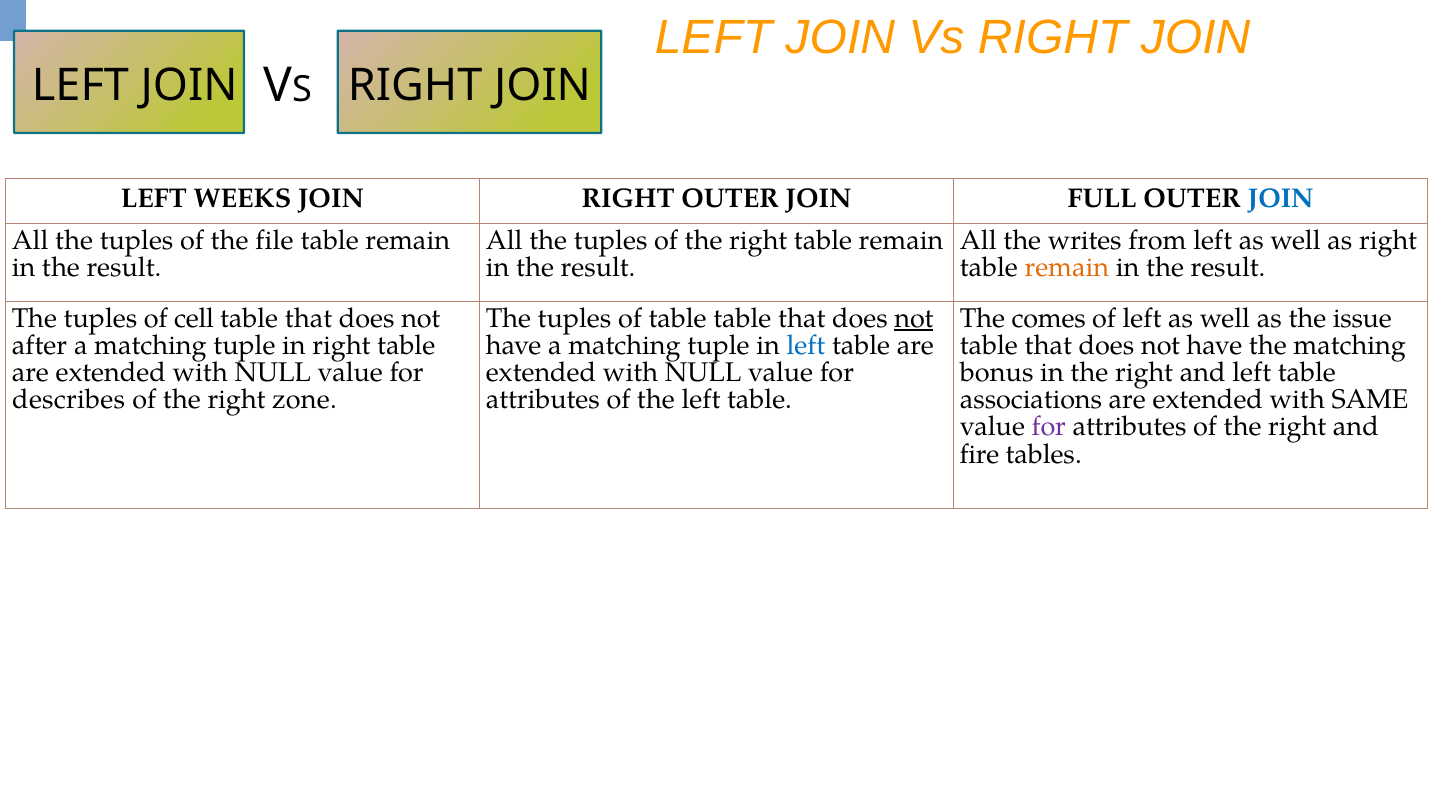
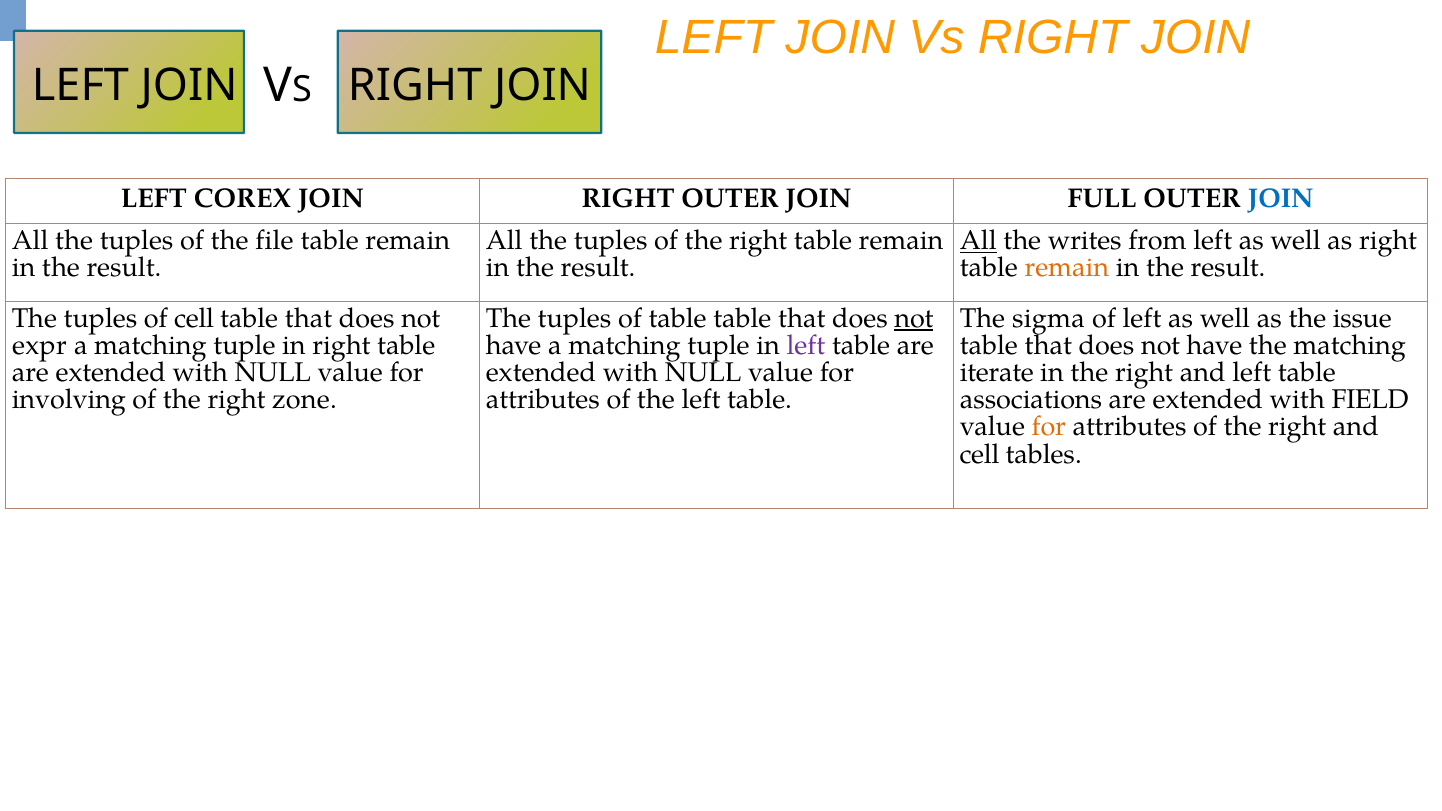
WEEKS: WEEKS -> COREX
All at (978, 241) underline: none -> present
comes: comes -> sigma
after: after -> expr
left at (806, 345) colour: blue -> purple
bonus: bonus -> iterate
describes: describes -> involving
SAME: SAME -> FIELD
for at (1049, 427) colour: purple -> orange
fire at (979, 454): fire -> cell
